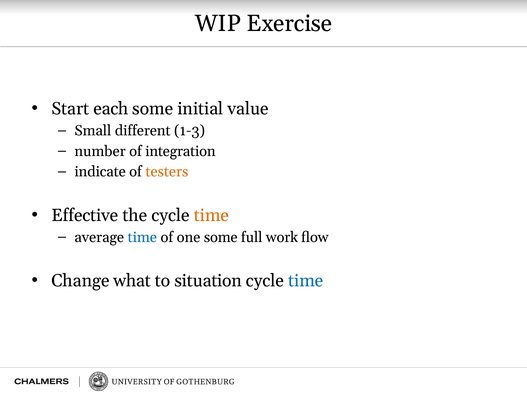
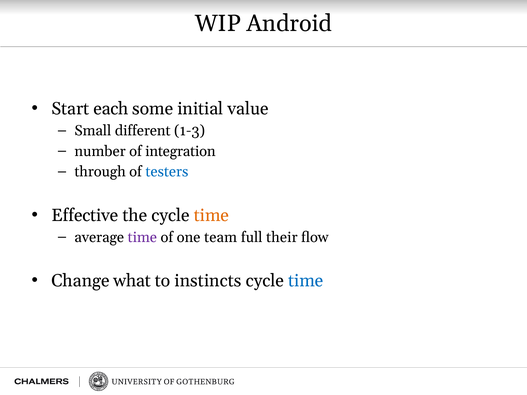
Exercise: Exercise -> Android
indicate: indicate -> through
testers colour: orange -> blue
time at (142, 237) colour: blue -> purple
one some: some -> team
work: work -> their
situation: situation -> instincts
